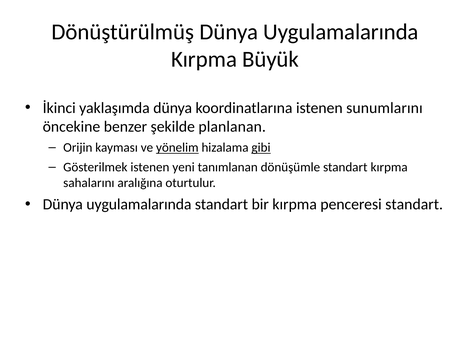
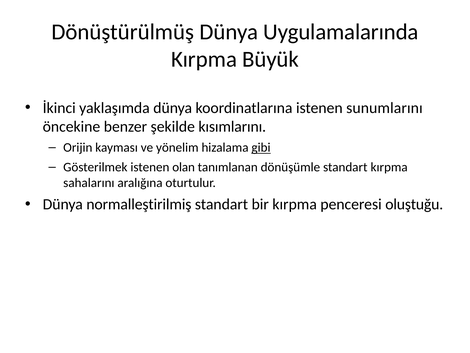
planlanan: planlanan -> kısımlarını
yönelim underline: present -> none
yeni: yeni -> olan
uygulamalarında at (139, 204): uygulamalarında -> normalleştirilmiş
penceresi standart: standart -> oluştuğu
